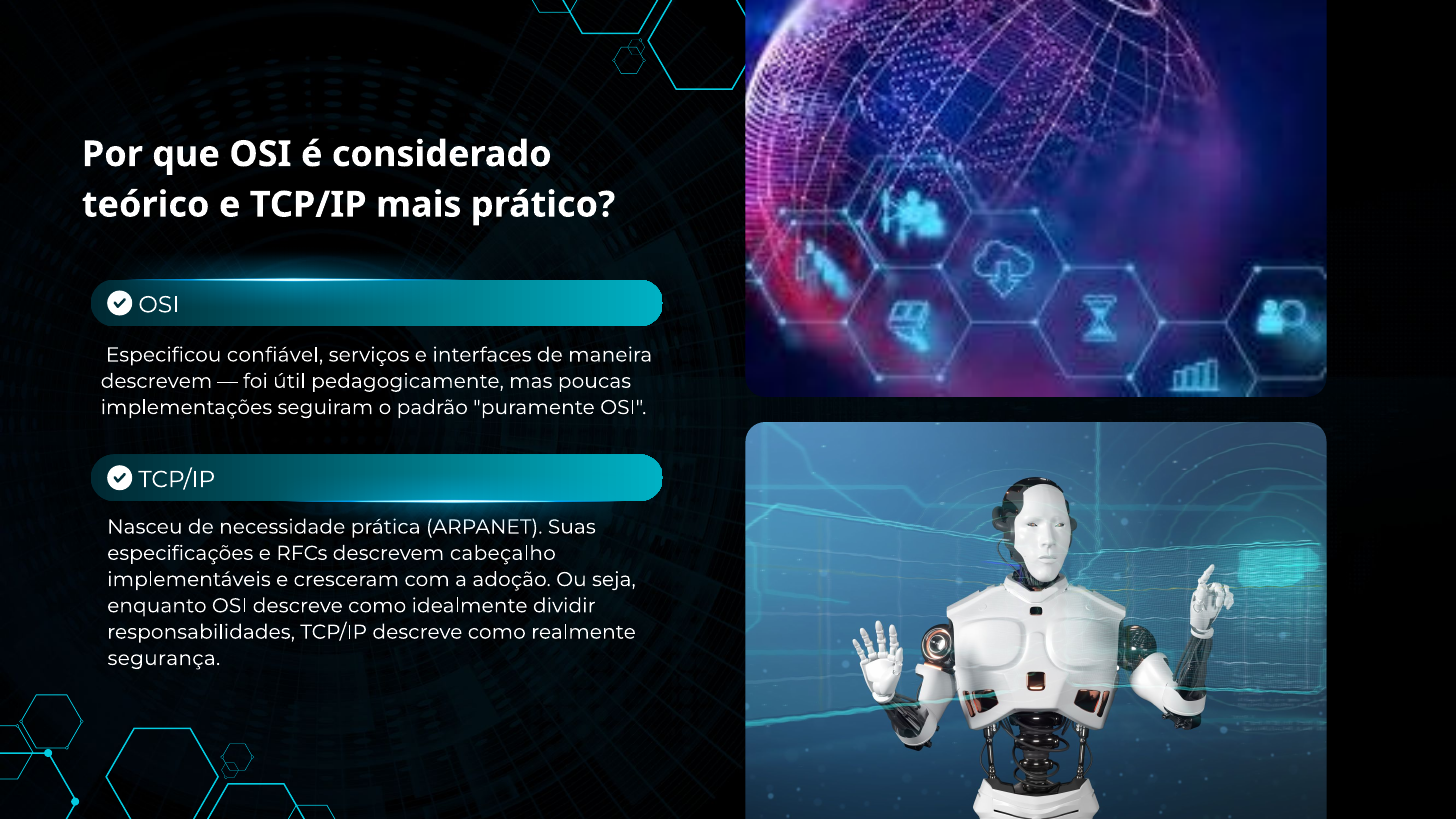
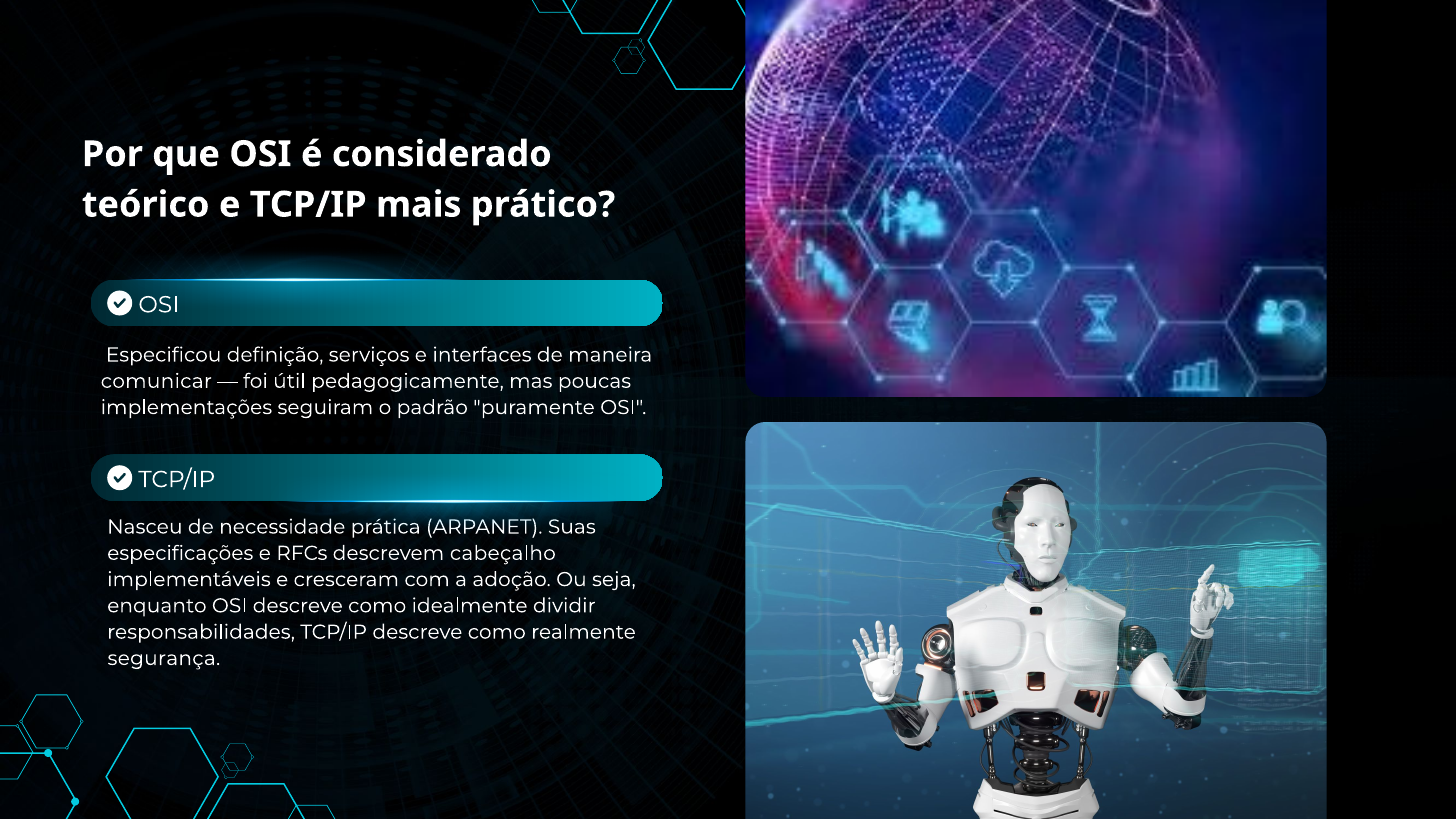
confiável: confiável -> definição
descrevem at (156, 381): descrevem -> comunicar
